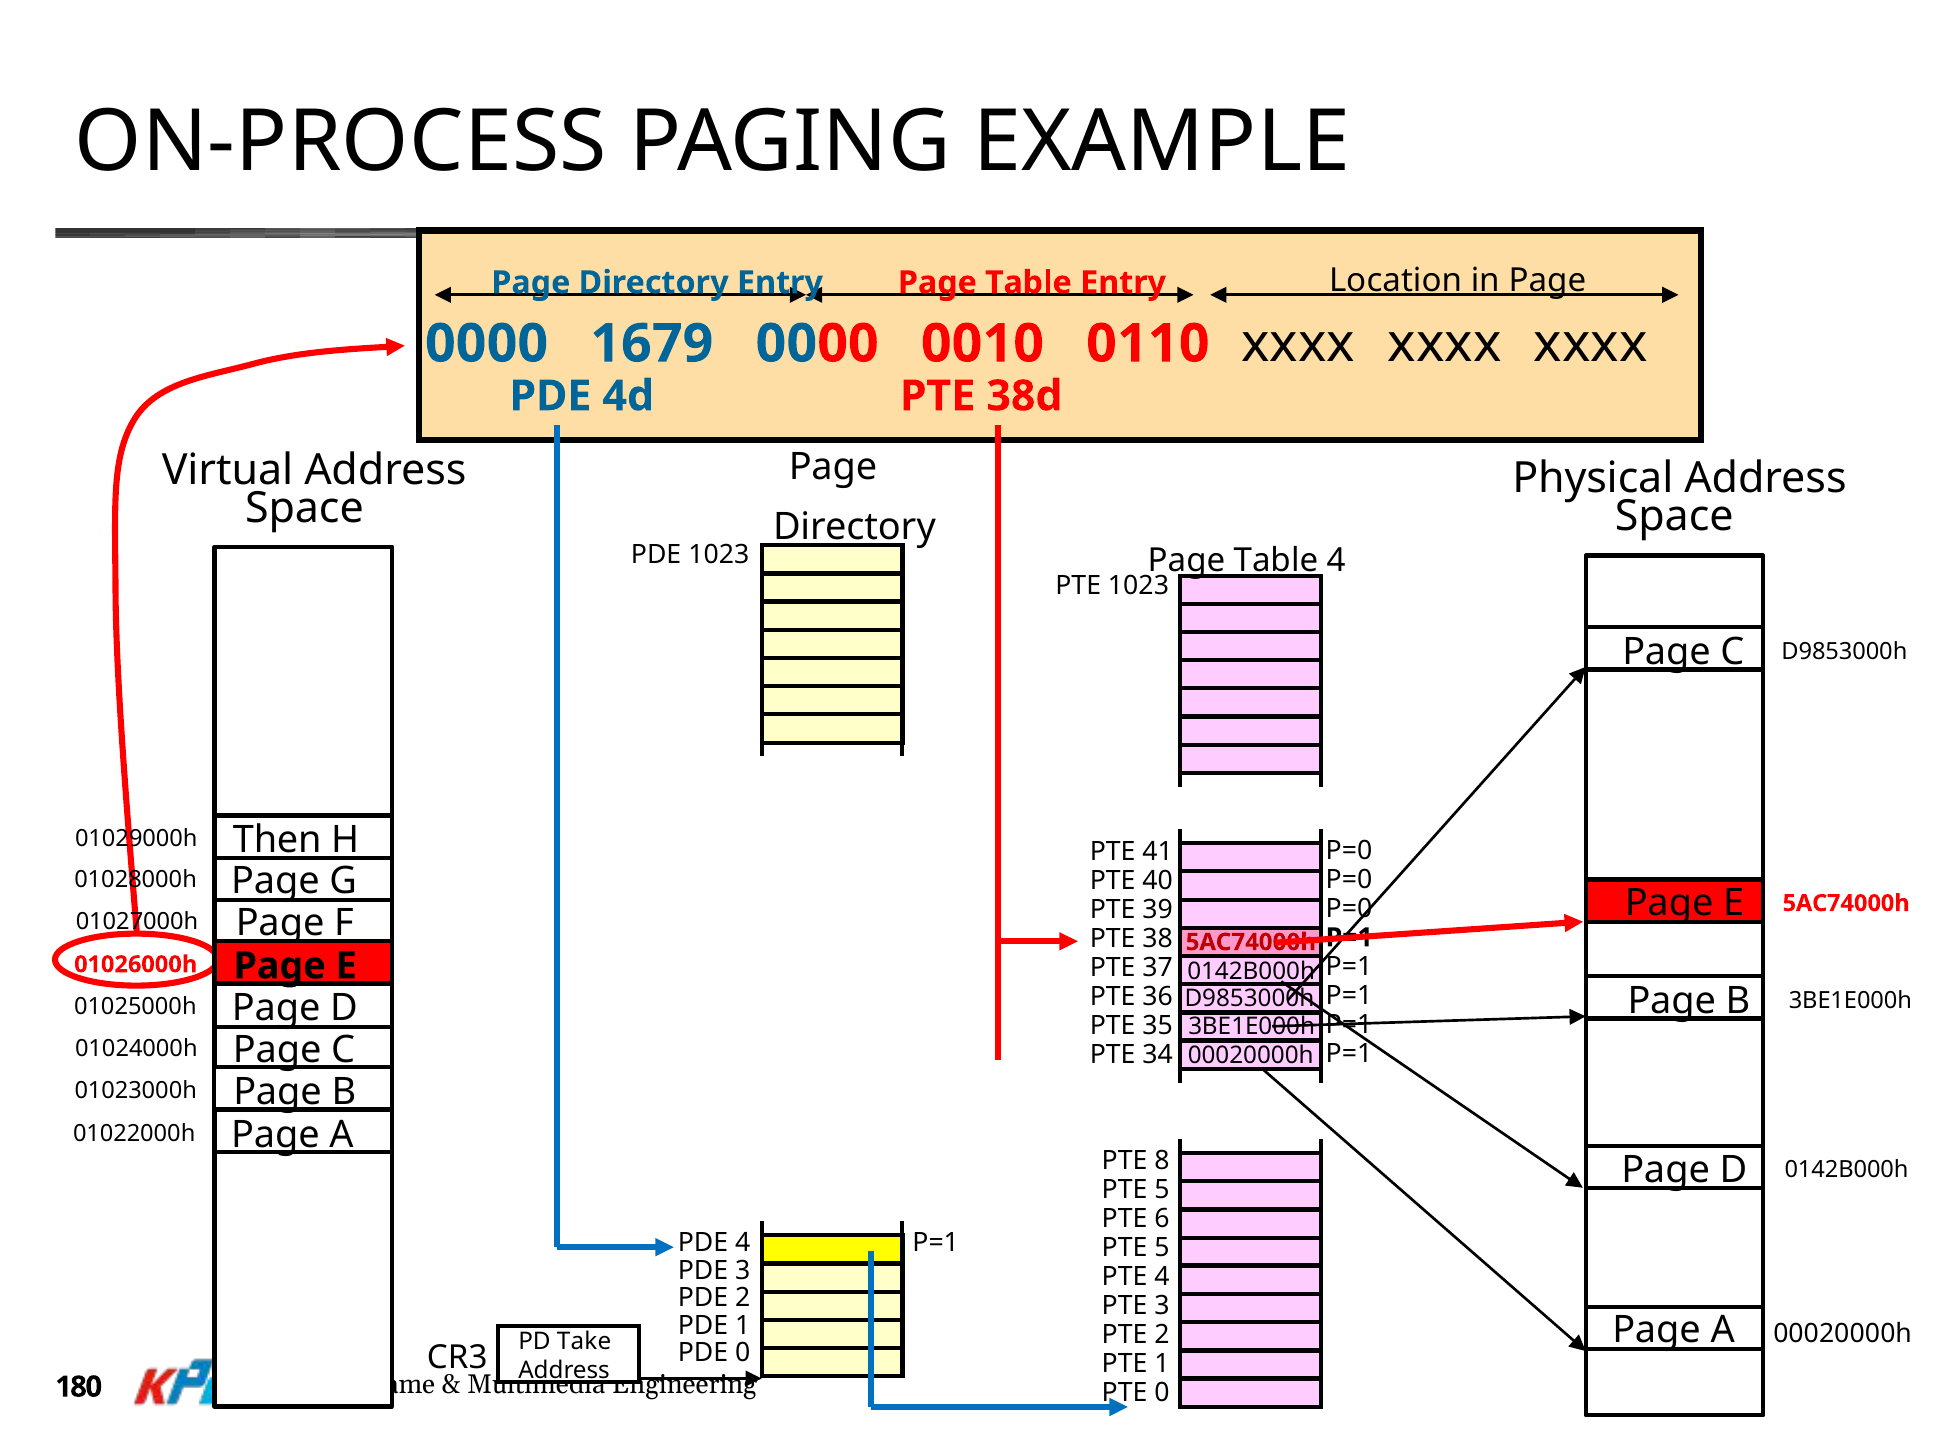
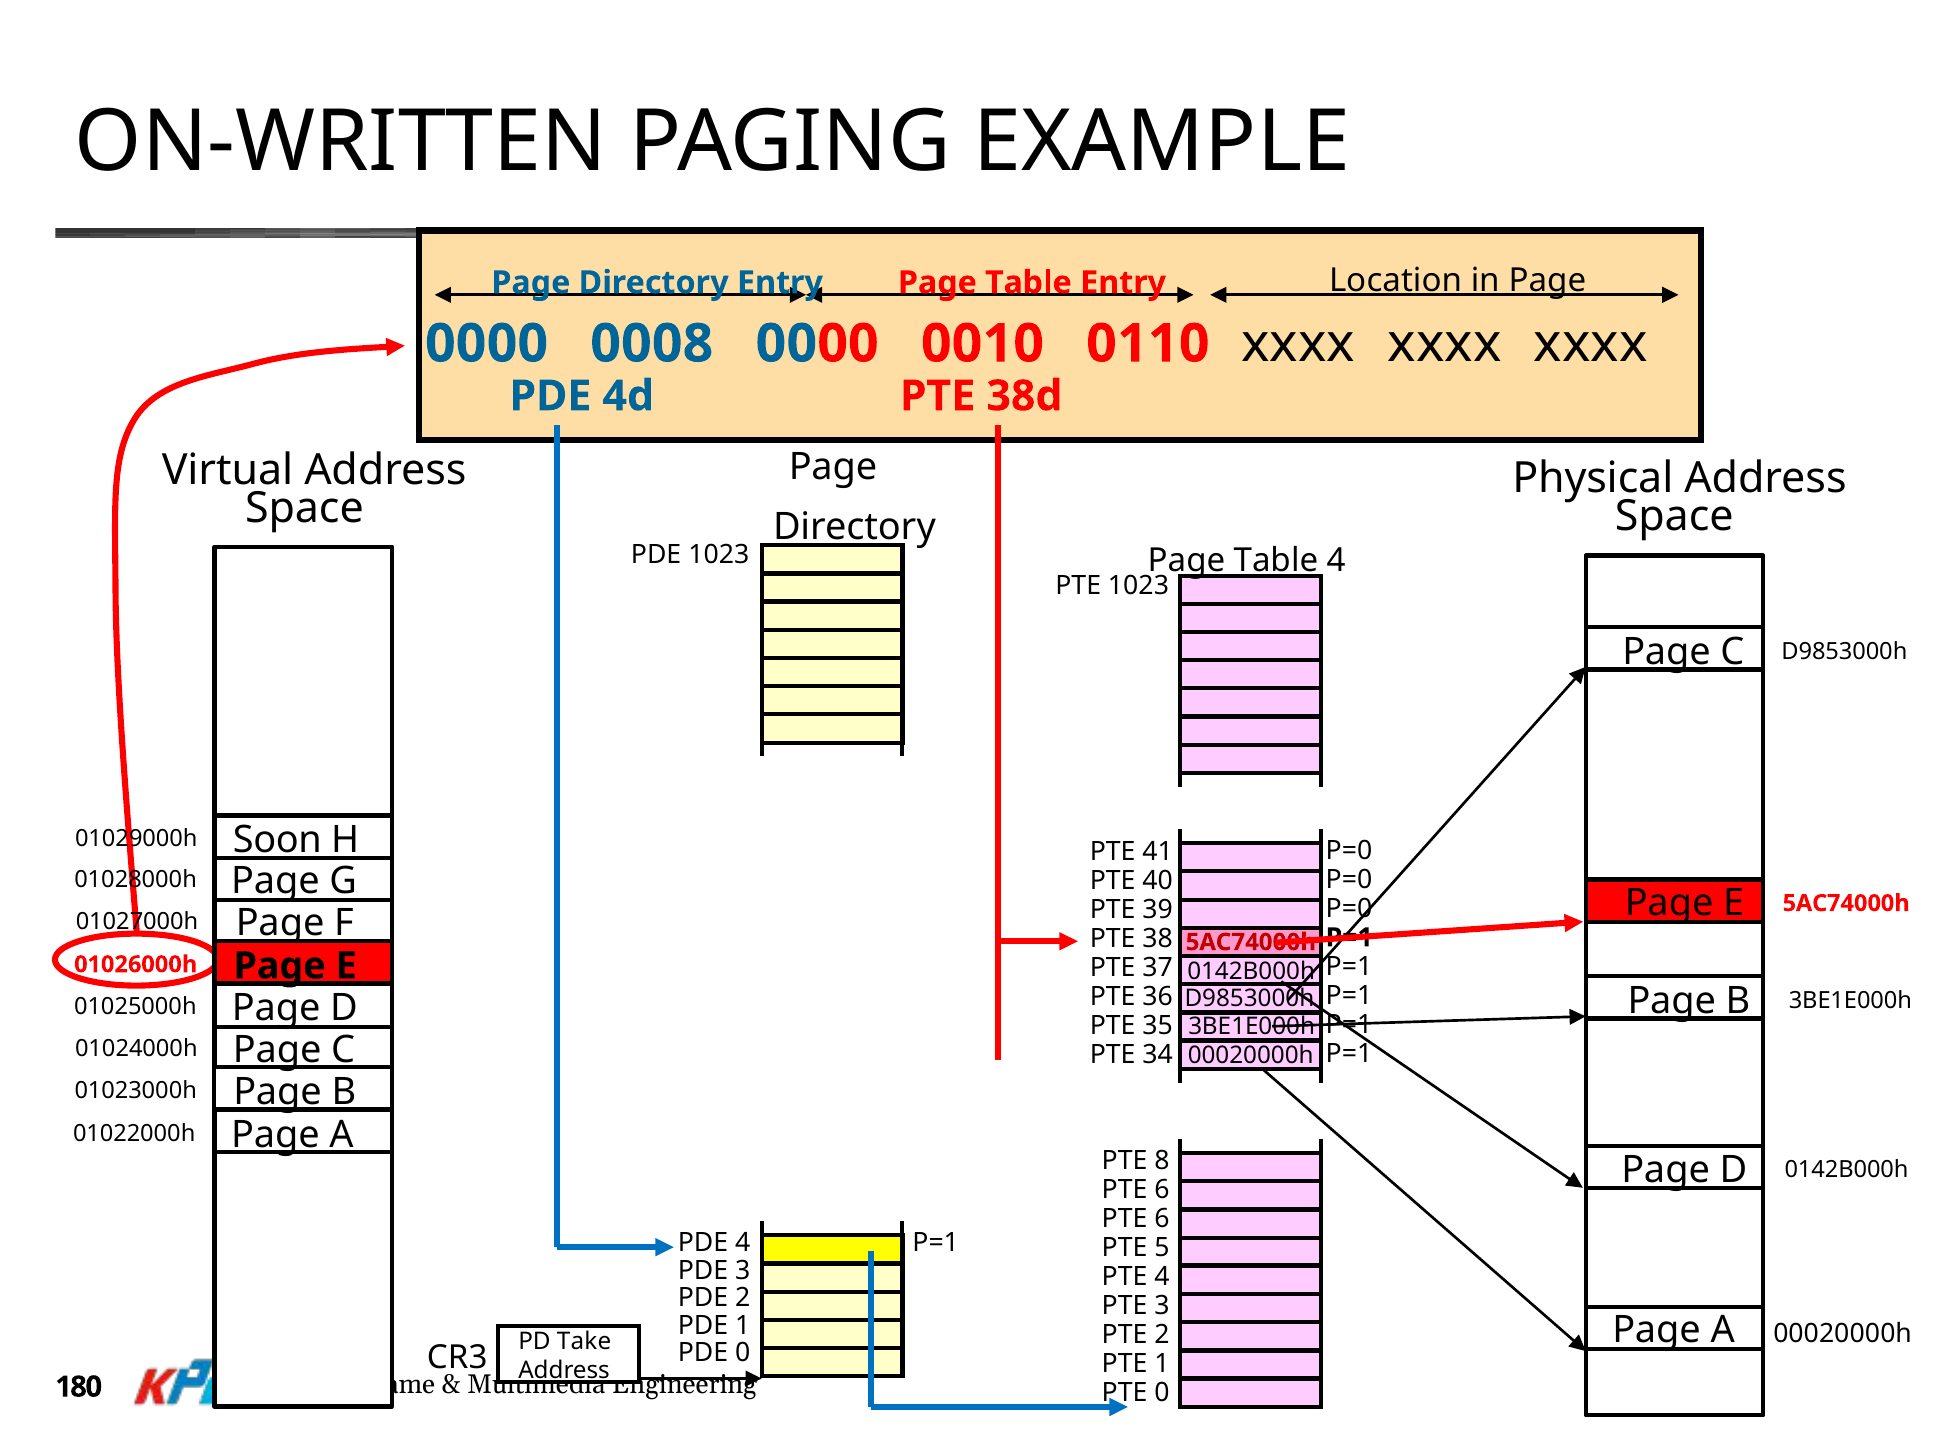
ON-PROCESS: ON-PROCESS -> ON-WRITTEN
1679: 1679 -> 0008
Then: Then -> Soon
5 at (1162, 1190): 5 -> 6
